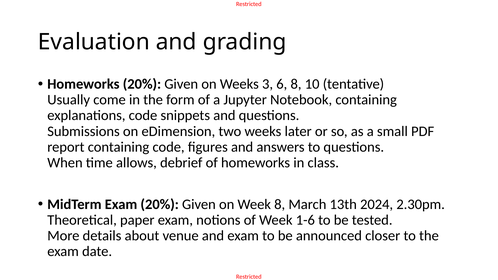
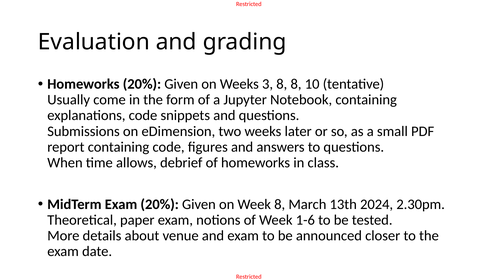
3 6: 6 -> 8
